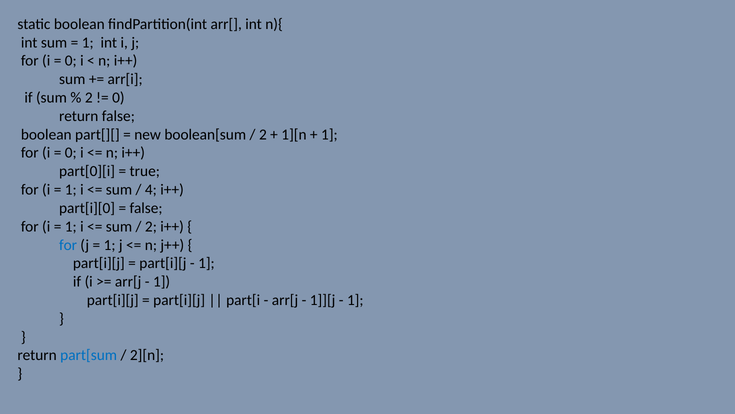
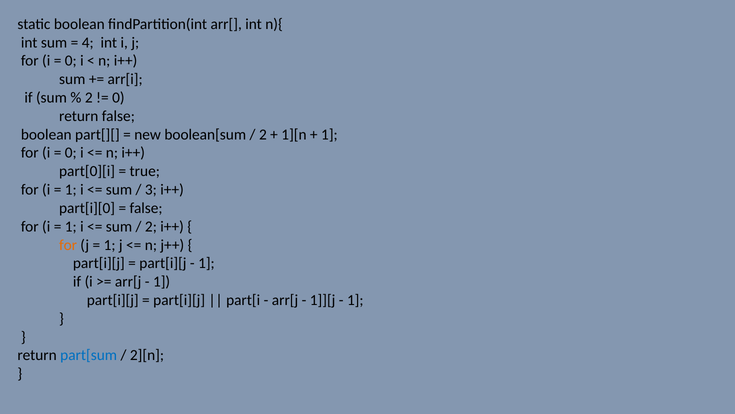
1 at (88, 42): 1 -> 4
4: 4 -> 3
for at (68, 245) colour: blue -> orange
